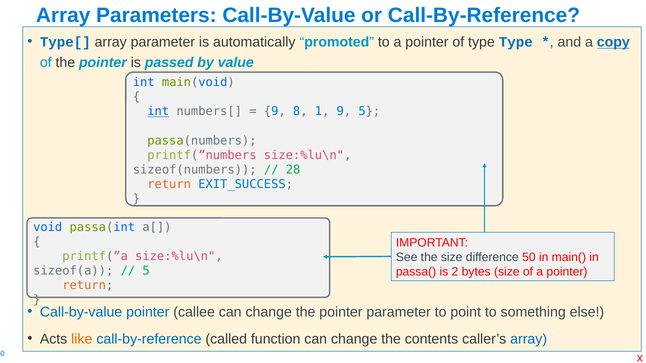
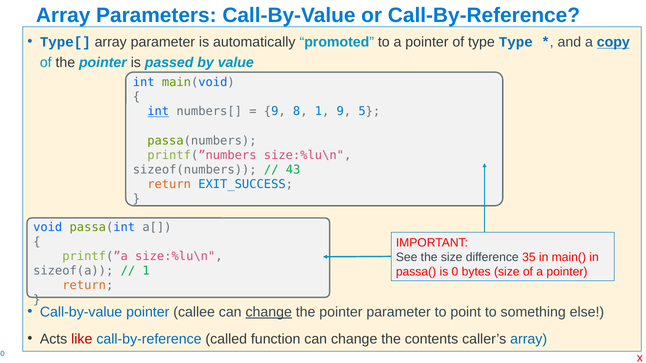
28: 28 -> 43
50: 50 -> 35
5 at (146, 271): 5 -> 1
2: 2 -> 0
change at (269, 312) underline: none -> present
like colour: orange -> red
